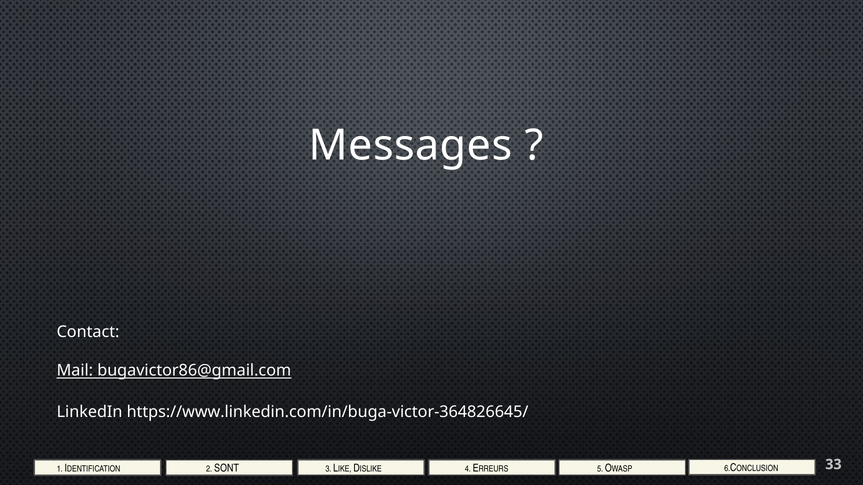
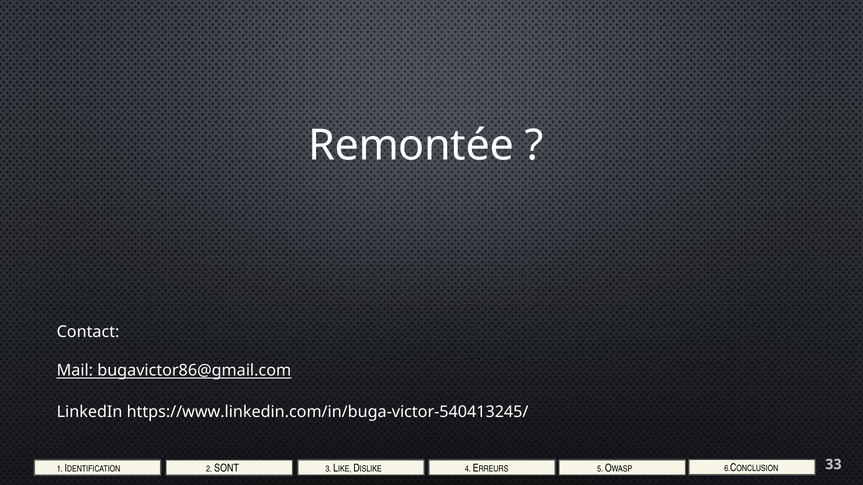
Messages: Messages -> Remontée
https://www.linkedin.com/in/buga-victor-364826645/: https://www.linkedin.com/in/buga-victor-364826645/ -> https://www.linkedin.com/in/buga-victor-540413245/
